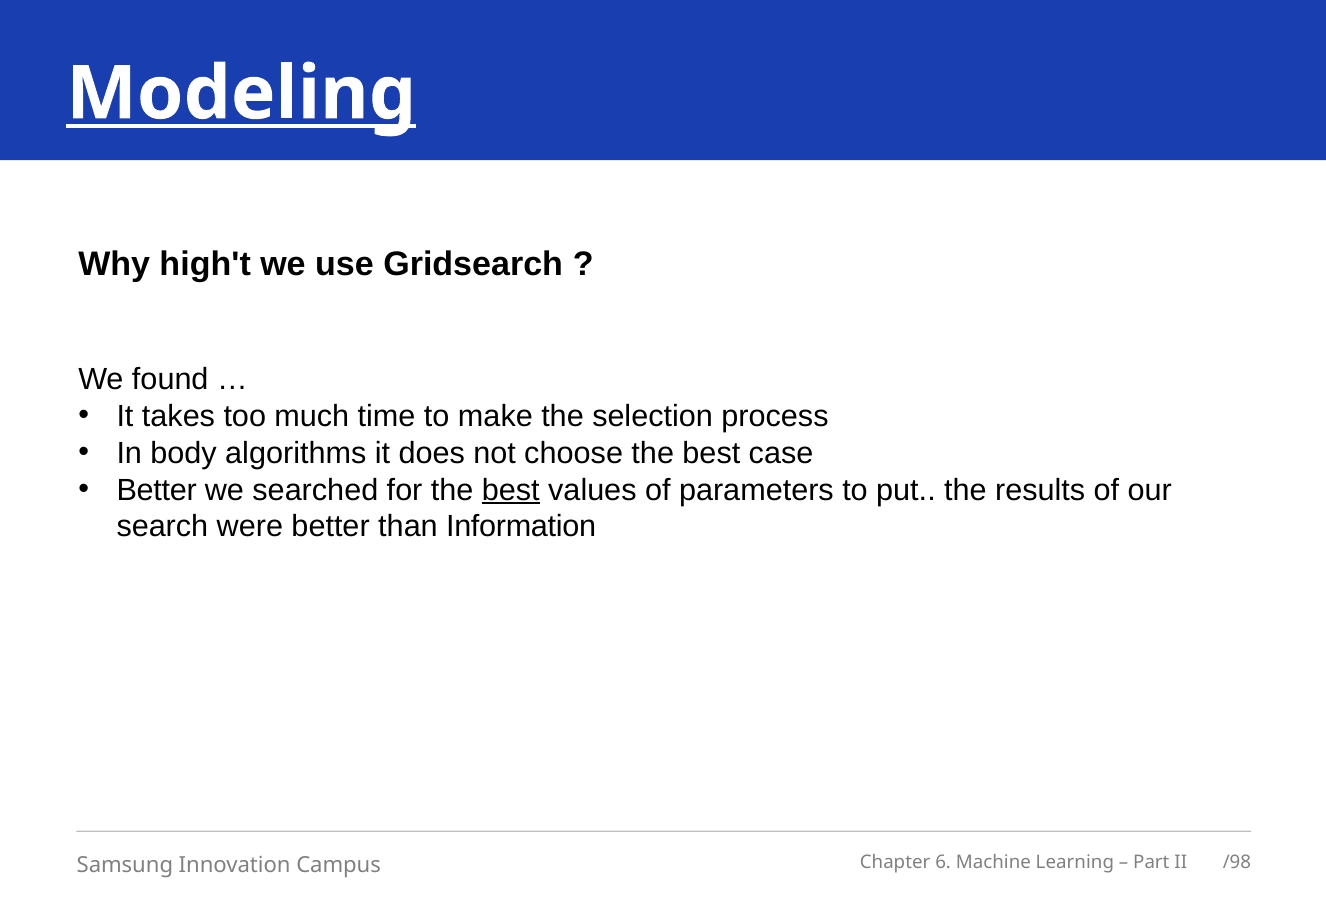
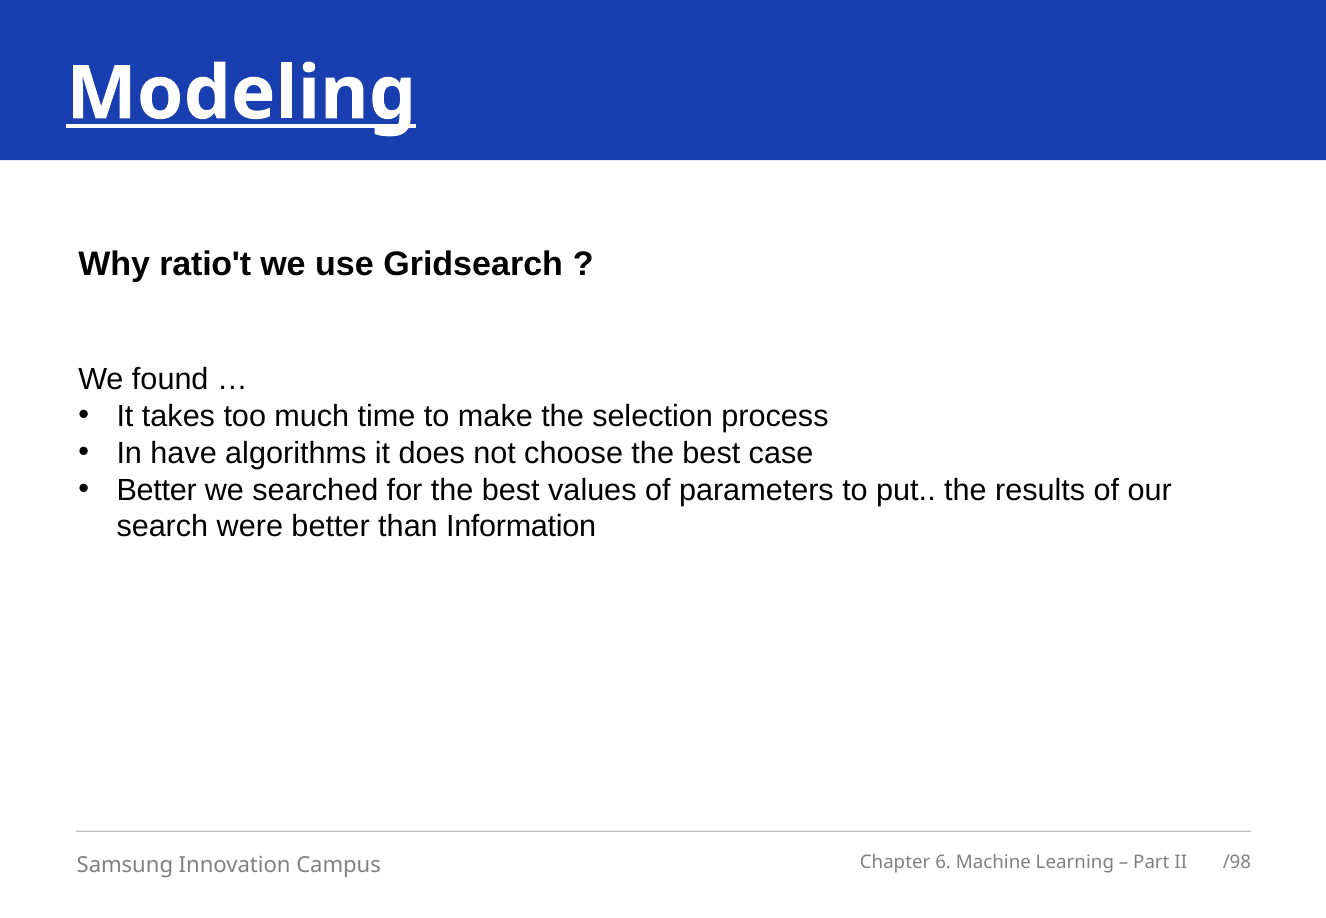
high't: high't -> ratio't
body: body -> have
best at (511, 490) underline: present -> none
